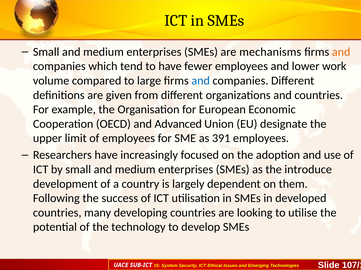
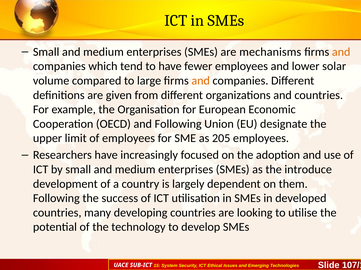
work: work -> solar
and at (201, 81) colour: blue -> orange
and Advanced: Advanced -> Following
391: 391 -> 205
